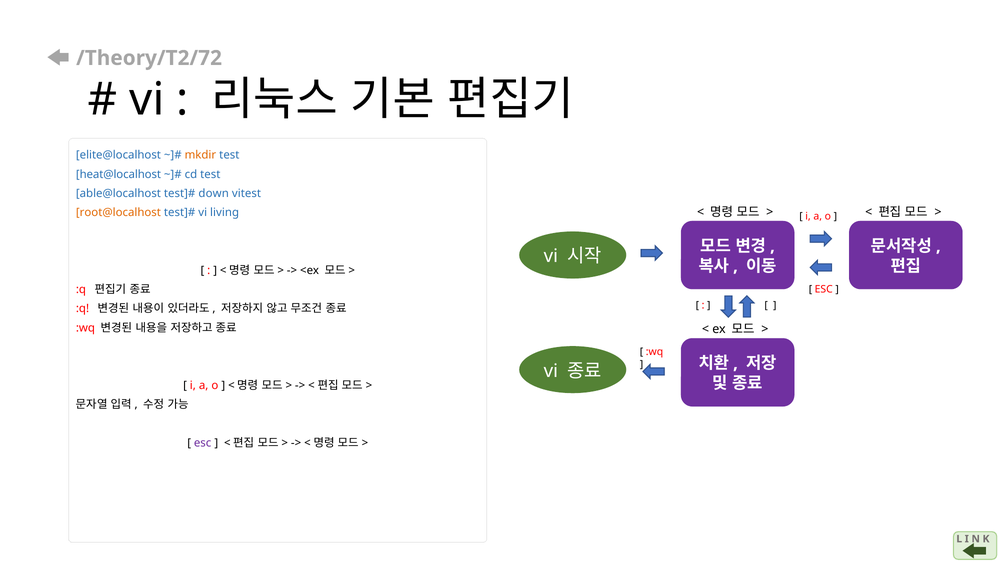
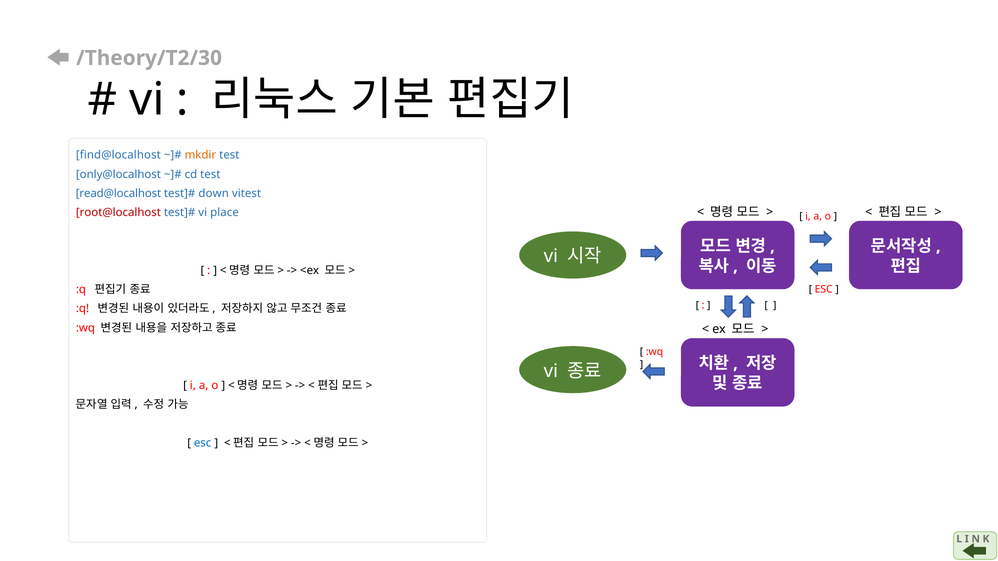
/Theory/T2/72: /Theory/T2/72 -> /Theory/T2/30
elite@localhost: elite@localhost -> find@localhost
heat@localhost: heat@localhost -> only@localhost
able@localhost: able@localhost -> read@localhost
root@localhost colour: orange -> red
living: living -> place
esc at (203, 443) colour: purple -> blue
